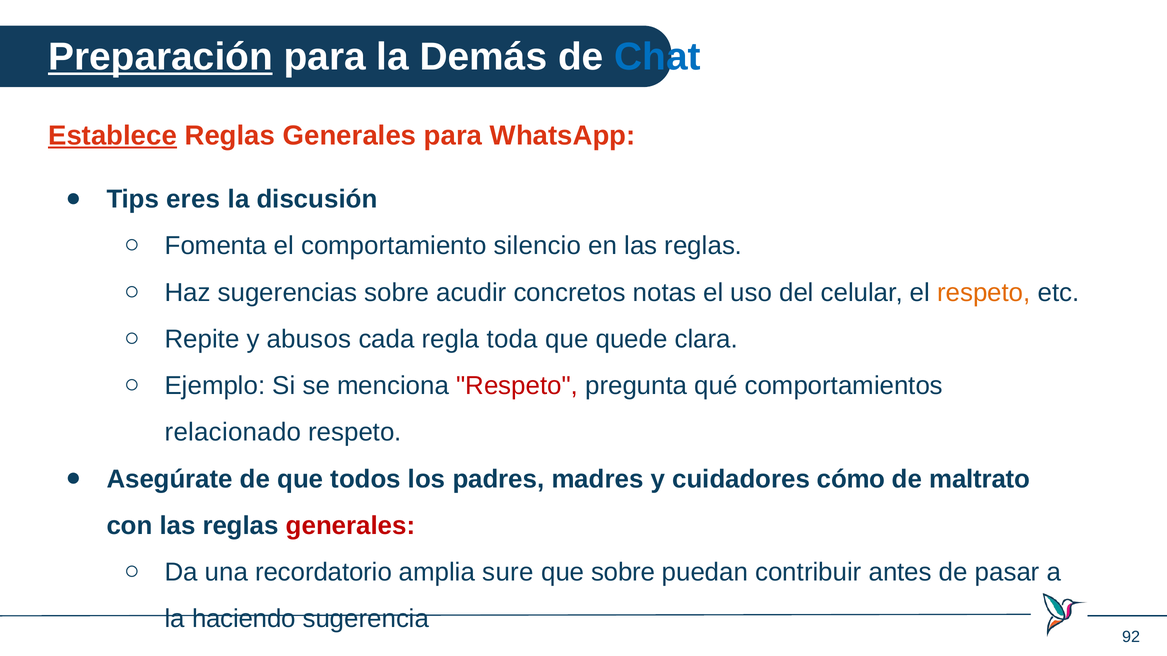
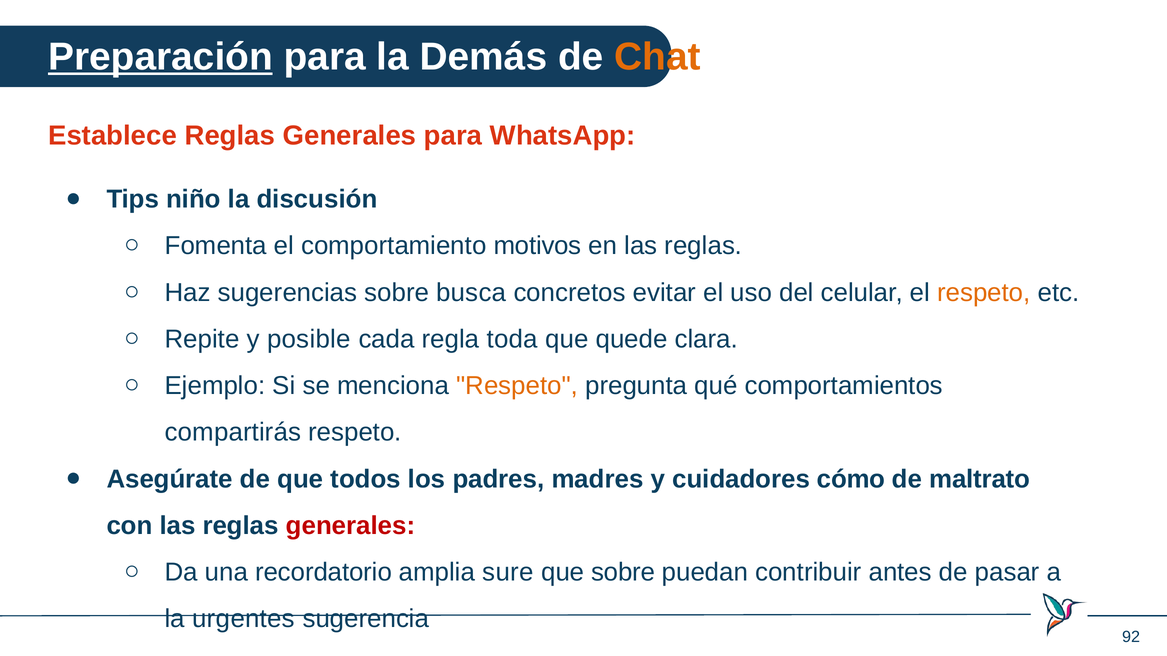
Chat colour: blue -> orange
Establece underline: present -> none
eres: eres -> niño
silencio: silencio -> motivos
acudir: acudir -> busca
notas: notas -> evitar
abusos: abusos -> posible
Respeto at (517, 386) colour: red -> orange
relacionado: relacionado -> compartirás
haciendo: haciendo -> urgentes
